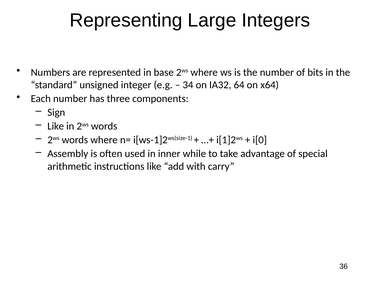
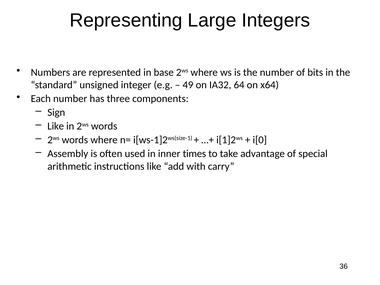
34: 34 -> 49
while: while -> times
